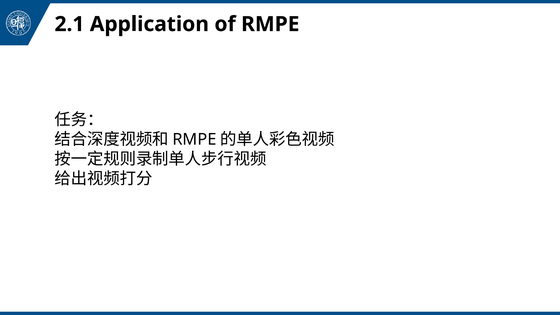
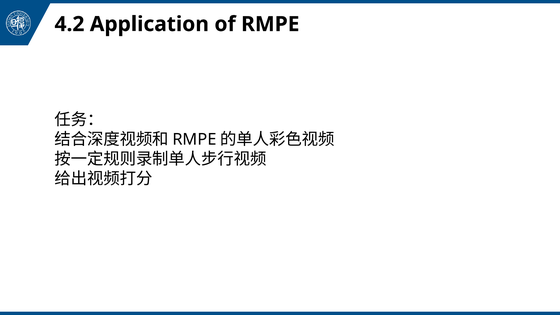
2.1: 2.1 -> 4.2
